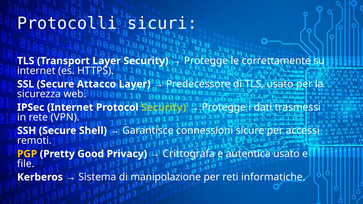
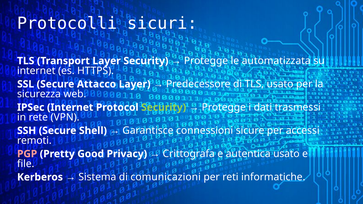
correttamente: correttamente -> automatizzata
PGP colour: yellow -> pink
manipolazione: manipolazione -> comunicazioni
